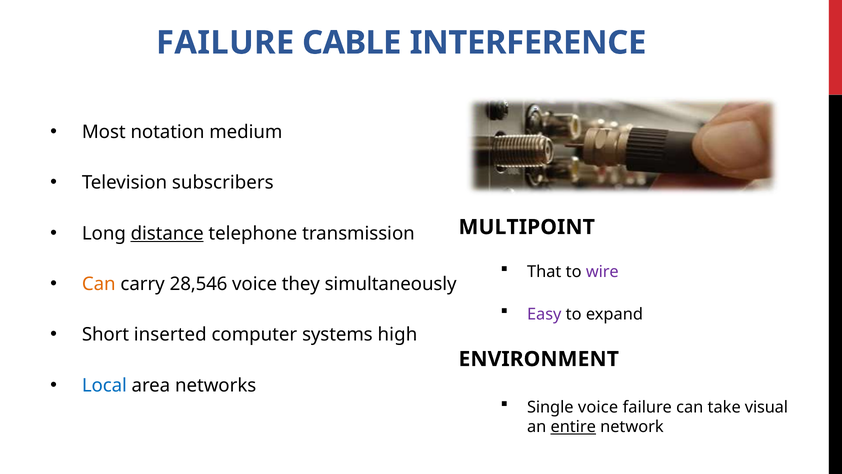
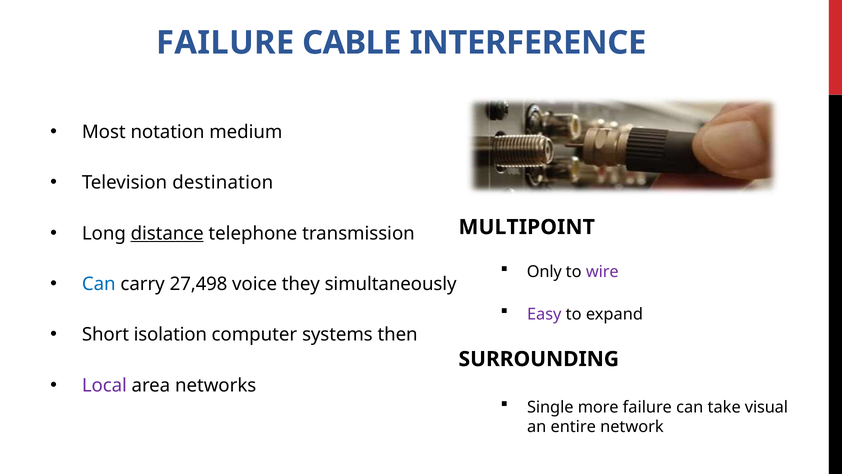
subscribers: subscribers -> destination
That: That -> Only
Can at (99, 284) colour: orange -> blue
28,546: 28,546 -> 27,498
inserted: inserted -> isolation
high: high -> then
ENVIRONMENT: ENVIRONMENT -> SURROUNDING
Local colour: blue -> purple
Single voice: voice -> more
entire underline: present -> none
